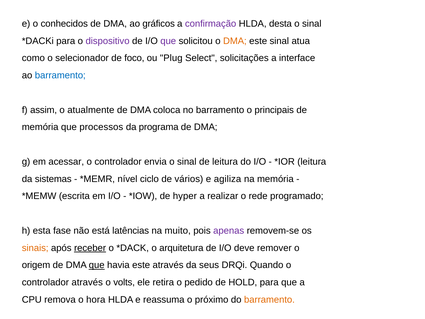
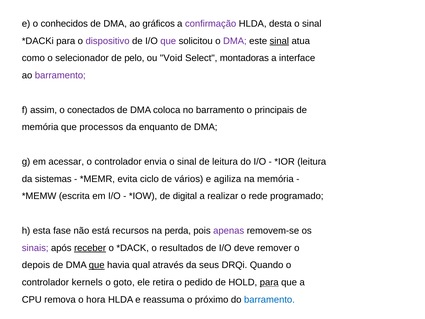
DMA at (235, 41) colour: orange -> purple
sinal at (279, 41) underline: none -> present
foco: foco -> pelo
Plug: Plug -> Void
solicitações: solicitações -> montadoras
barramento at (60, 75) colour: blue -> purple
atualmente: atualmente -> conectados
programa: programa -> enquanto
nível: nível -> evita
hyper: hyper -> digital
latências: latências -> recursos
muito: muito -> perda
sinais colour: orange -> purple
arquitetura: arquitetura -> resultados
origem: origem -> depois
havia este: este -> qual
controlador através: através -> kernels
volts: volts -> goto
para at (269, 282) underline: none -> present
barramento at (269, 299) colour: orange -> blue
